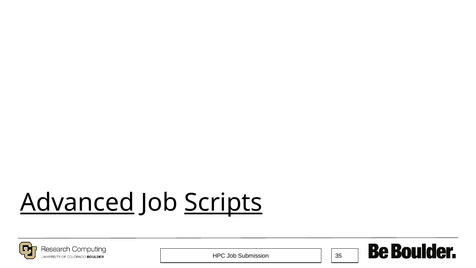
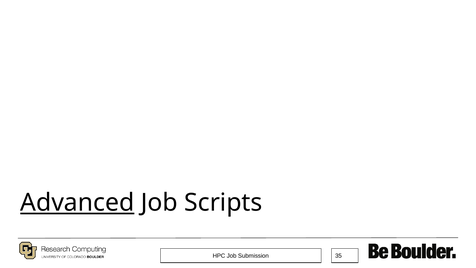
Scripts underline: present -> none
